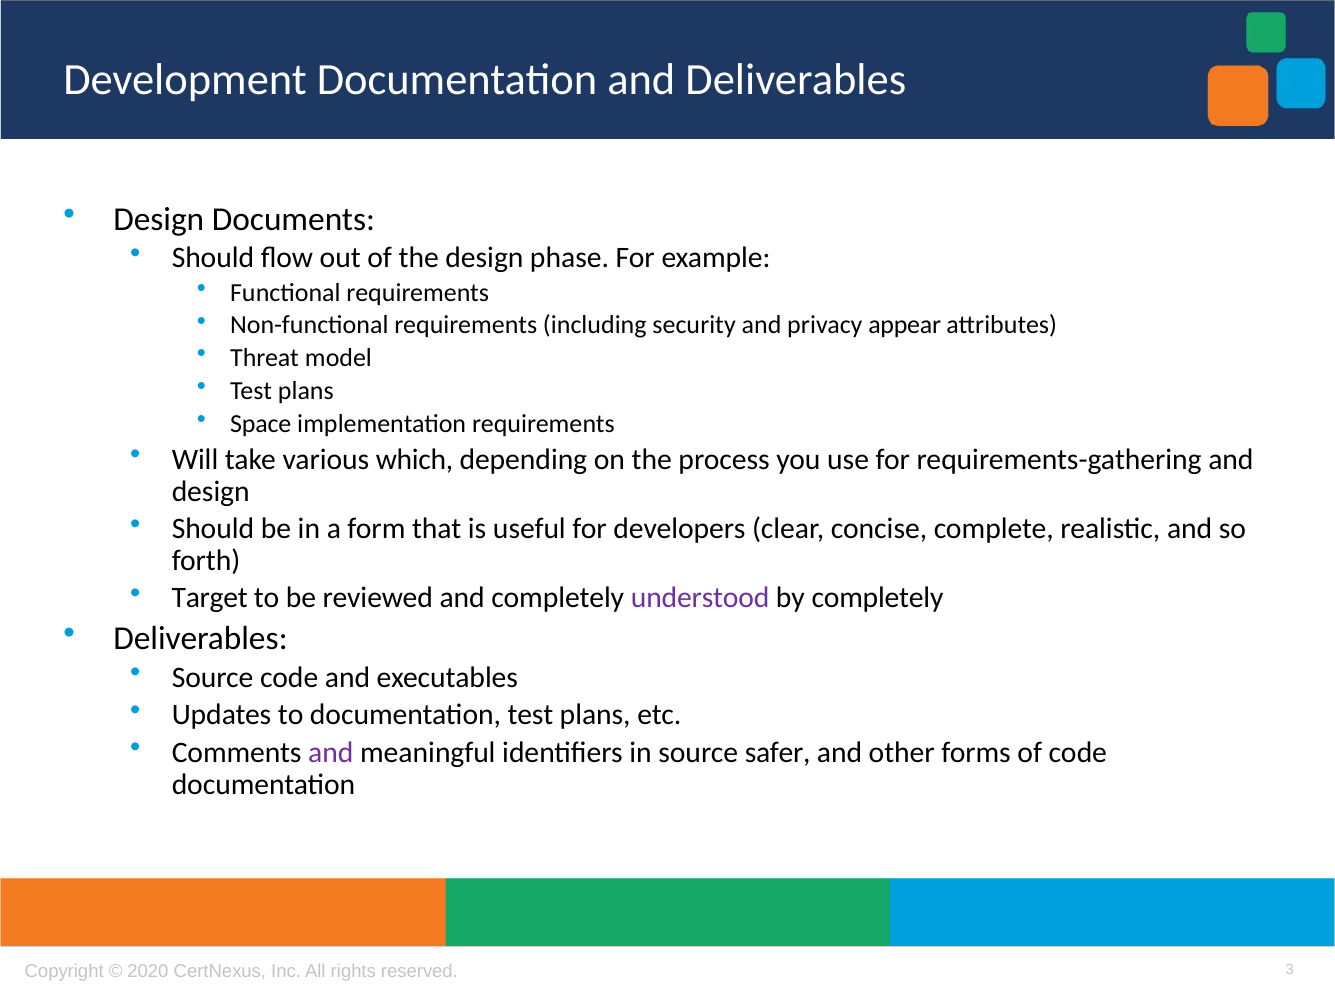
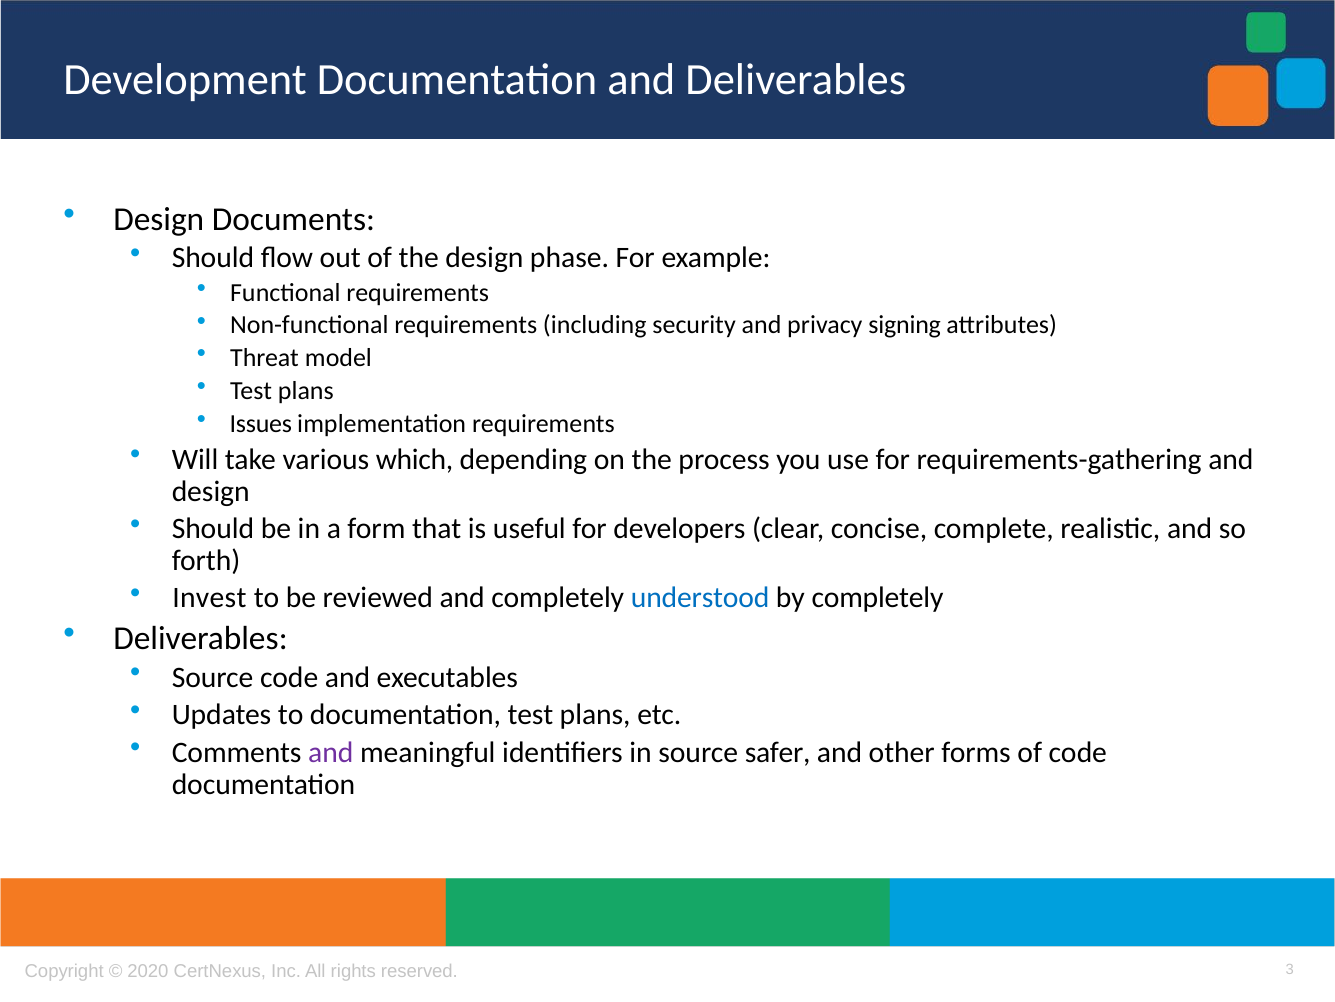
appear: appear -> signing
Space: Space -> Issues
Target: Target -> Invest
understood colour: purple -> blue
